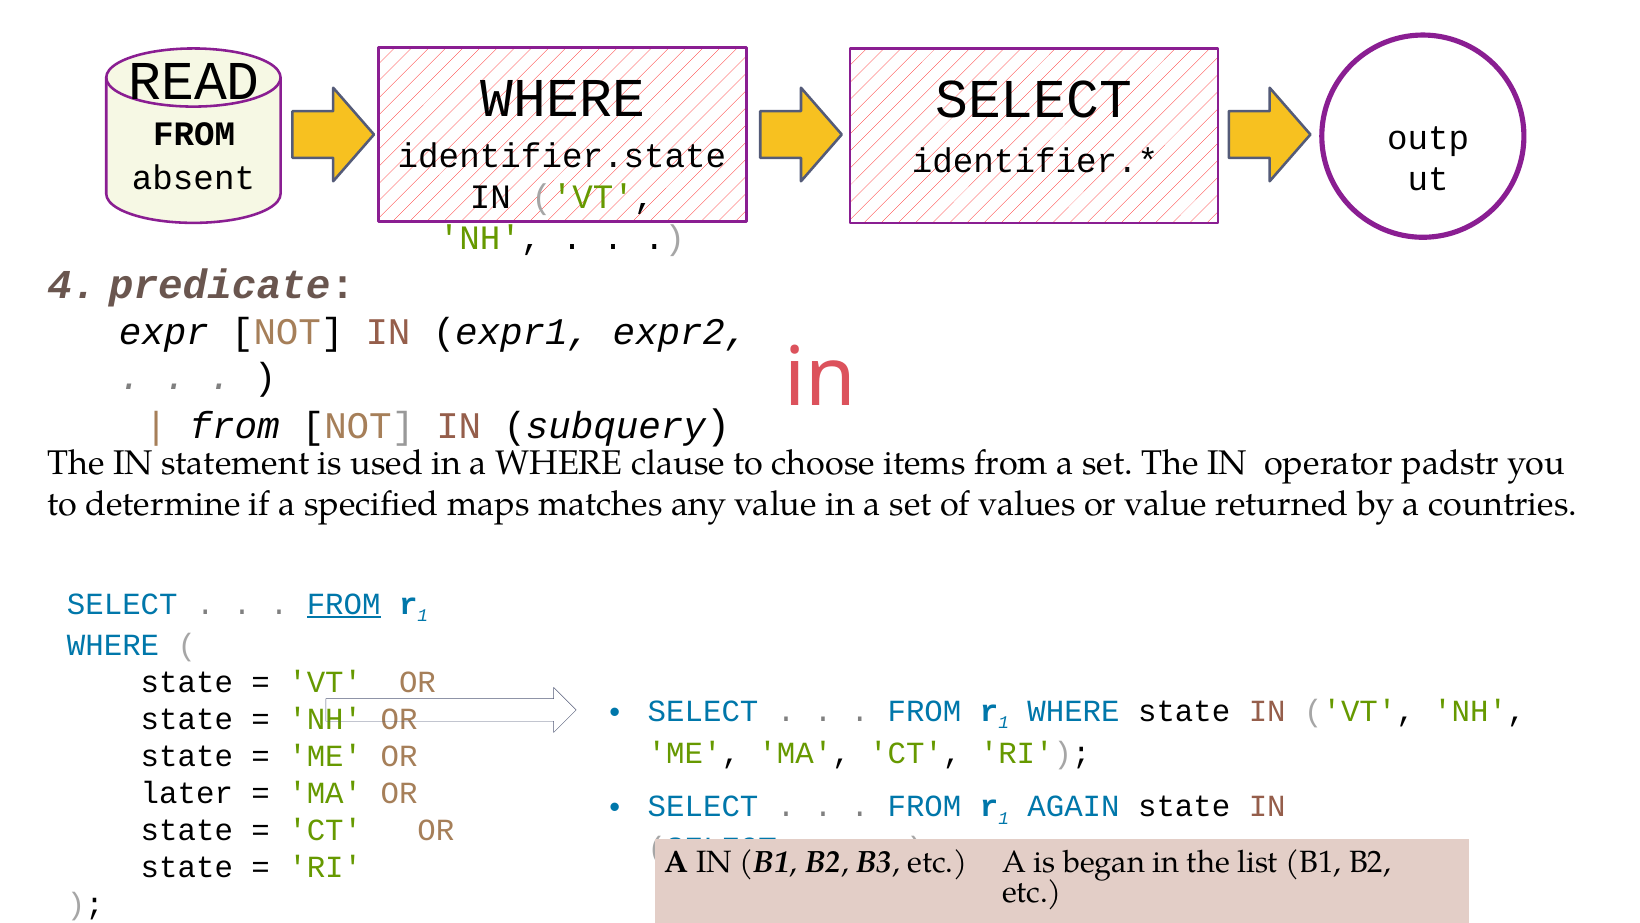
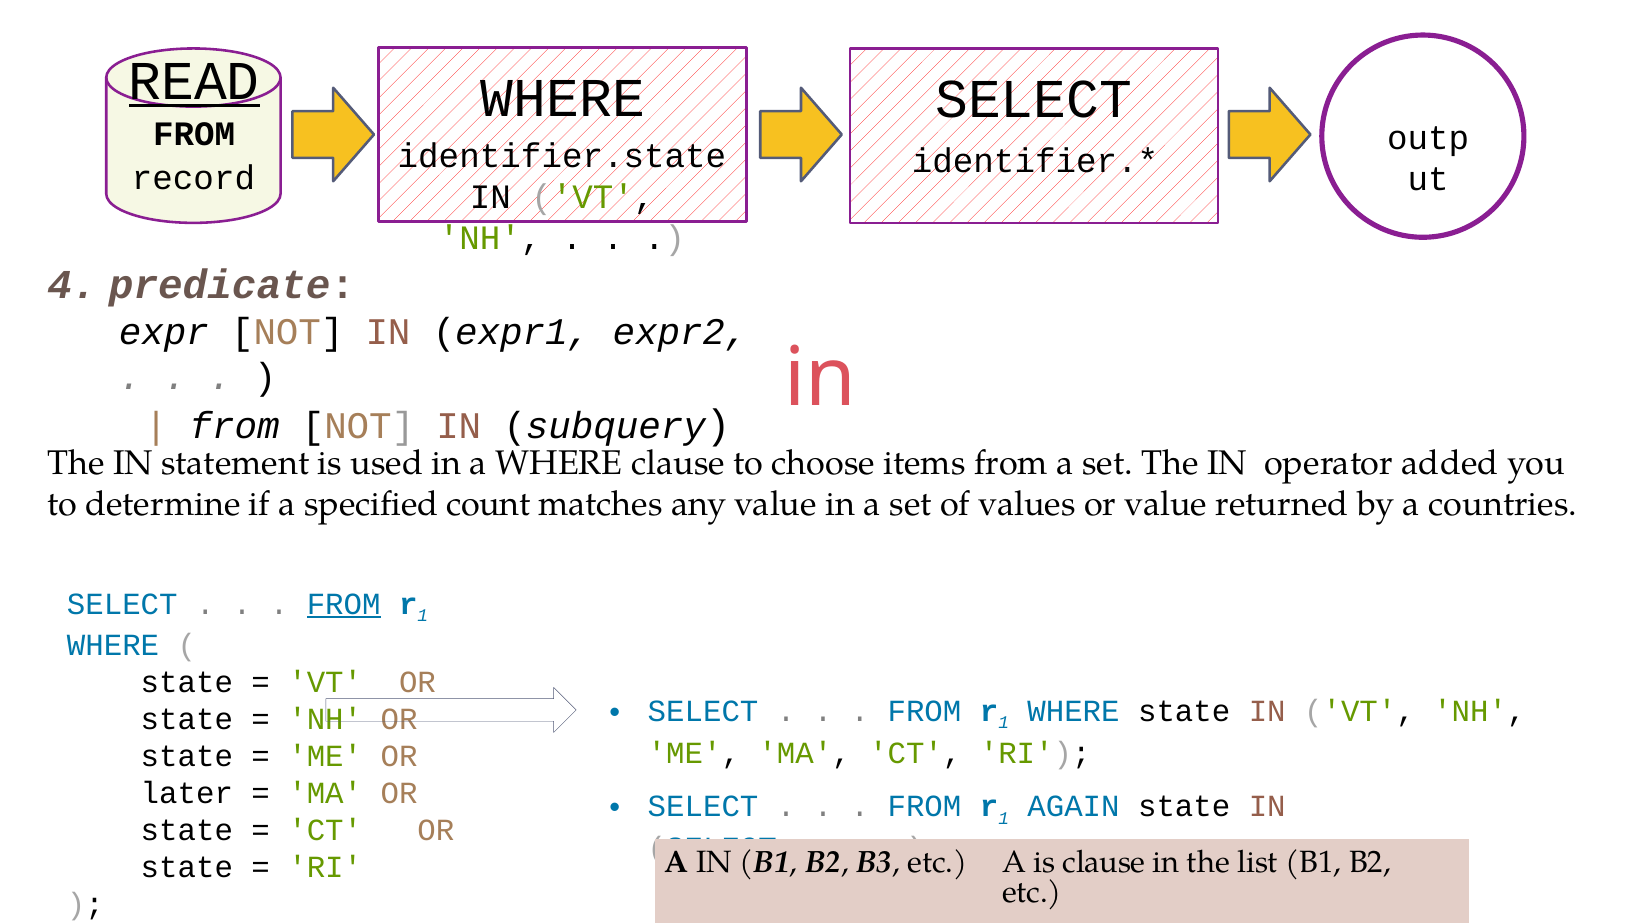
READ underline: none -> present
absent: absent -> record
padstr: padstr -> added
maps: maps -> count
is began: began -> clause
